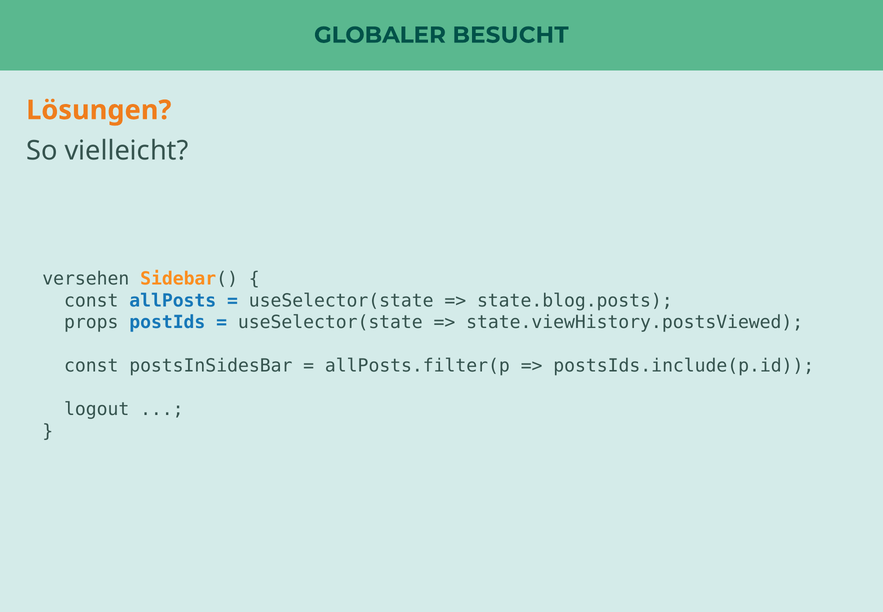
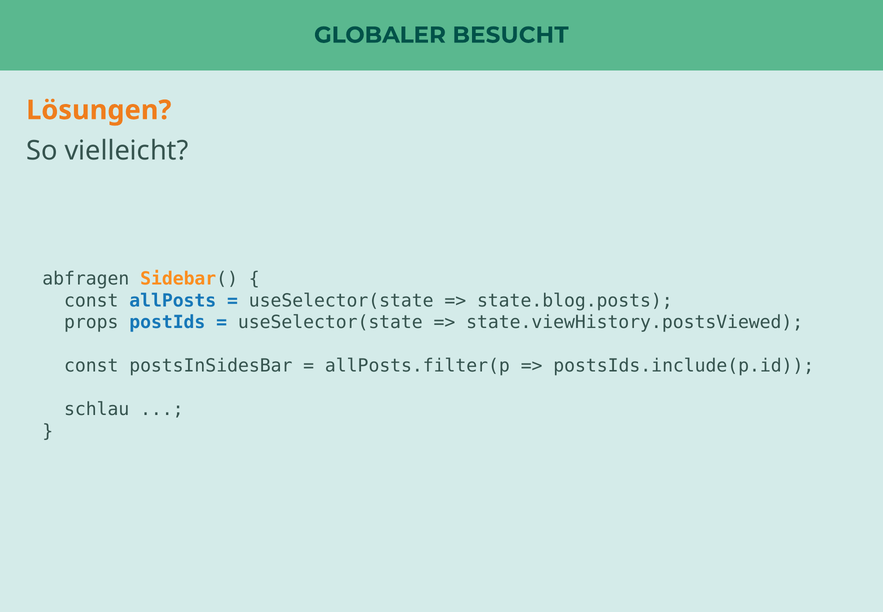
versehen: versehen -> abfragen
logout: logout -> schlau
